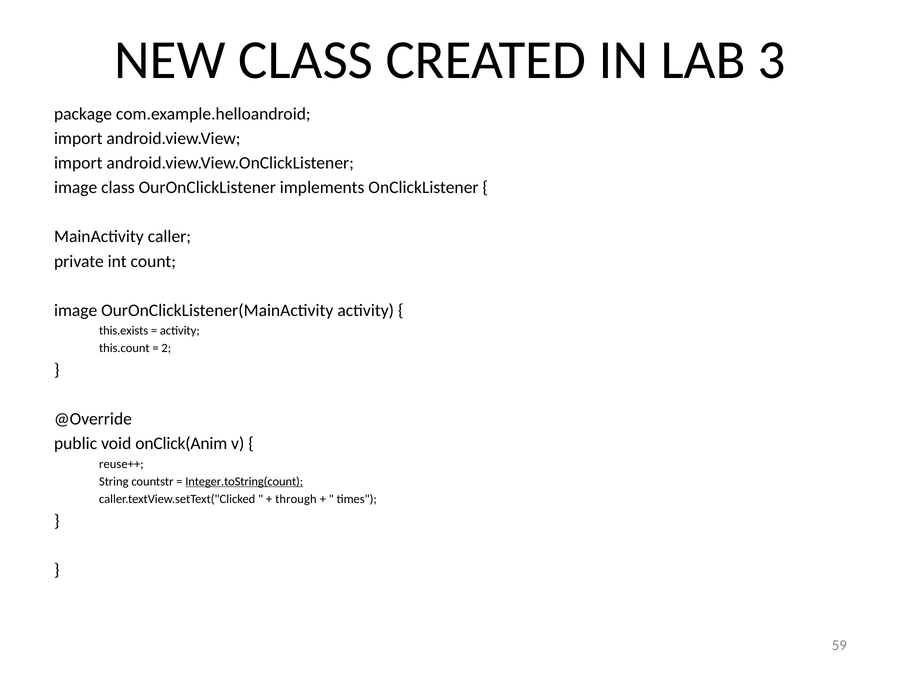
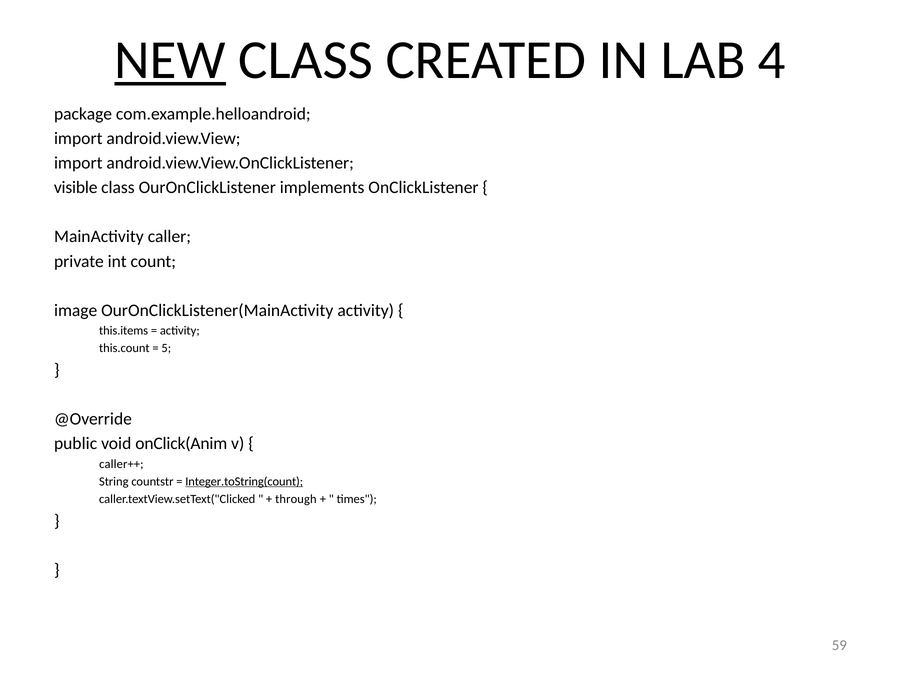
NEW underline: none -> present
3: 3 -> 4
image at (76, 188): image -> visible
this.exists: this.exists -> this.items
2: 2 -> 5
reuse++: reuse++ -> caller++
